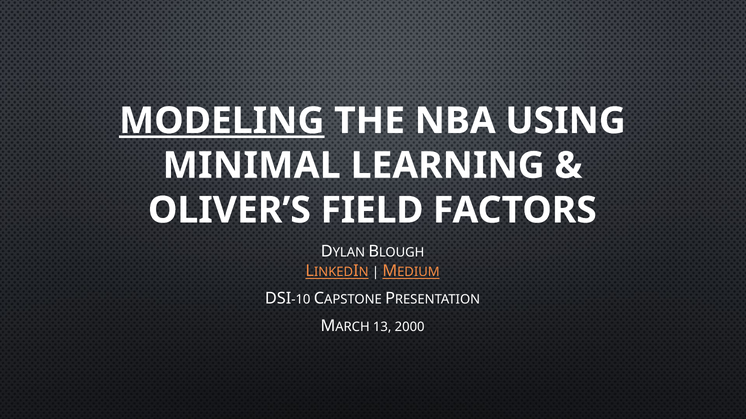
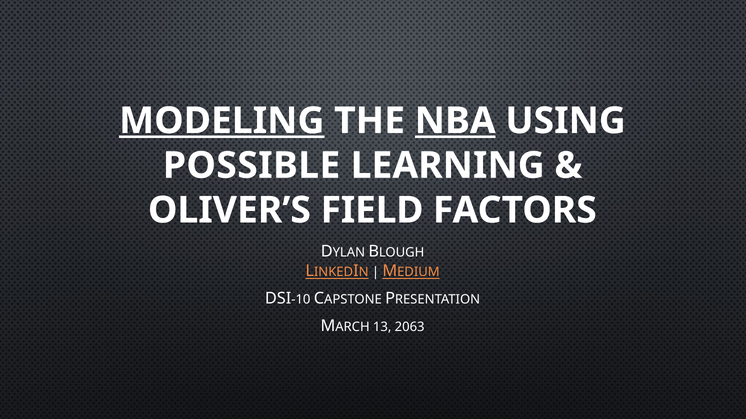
NBA underline: none -> present
MINIMAL: MINIMAL -> POSSIBLE
2000: 2000 -> 2063
